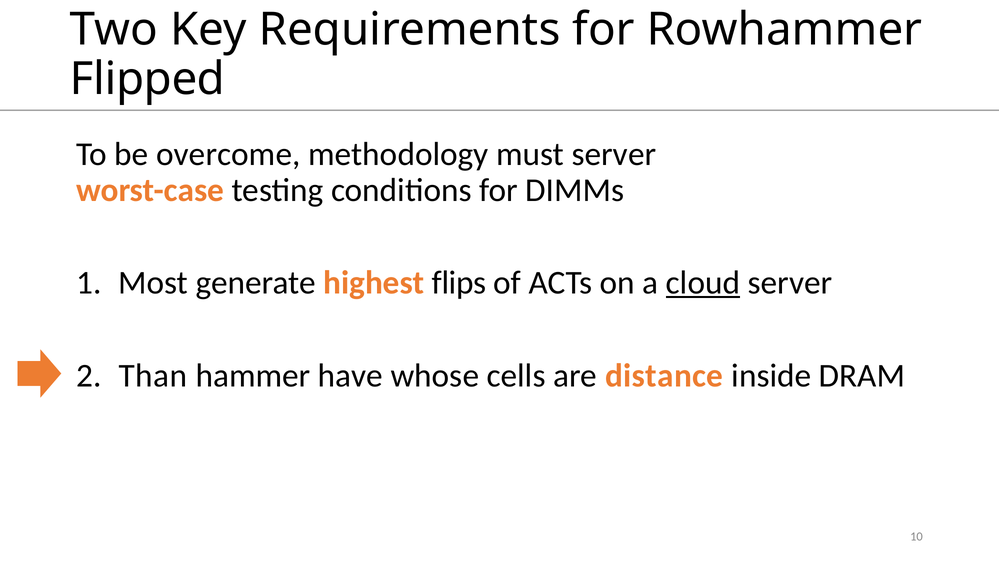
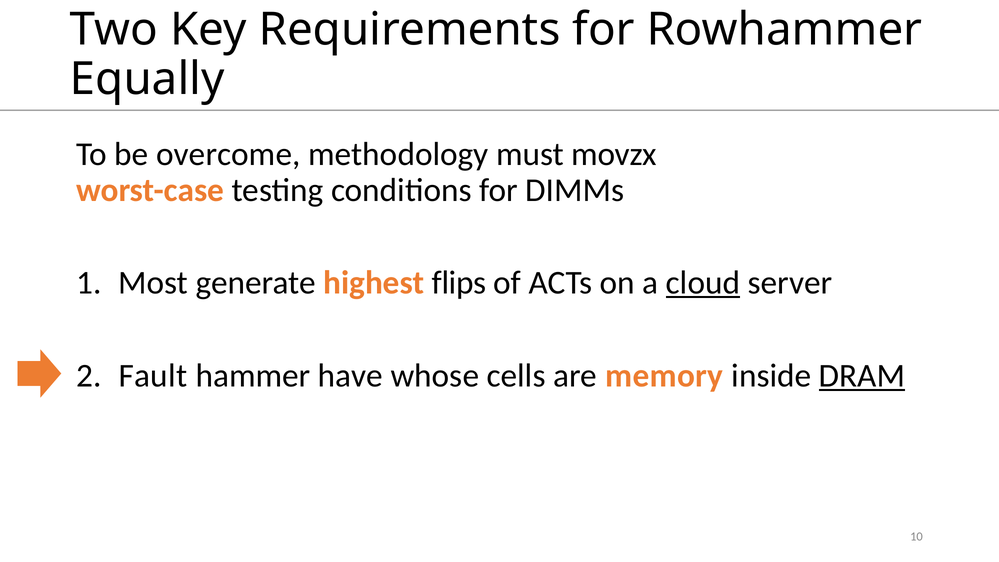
Flipped: Flipped -> Equally
must server: server -> movzx
Than: Than -> Fault
distance: distance -> memory
DRAM underline: none -> present
